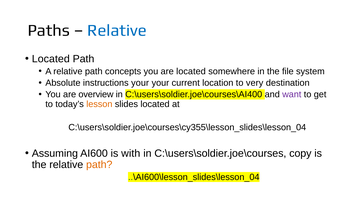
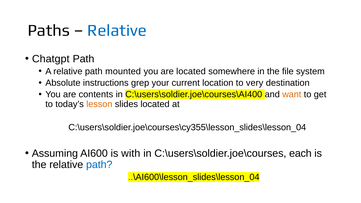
Located at (51, 59): Located -> Chatgpt
concepts: concepts -> mounted
instructions your: your -> grep
overview: overview -> contents
want colour: purple -> orange
copy: copy -> each
path at (99, 165) colour: orange -> blue
